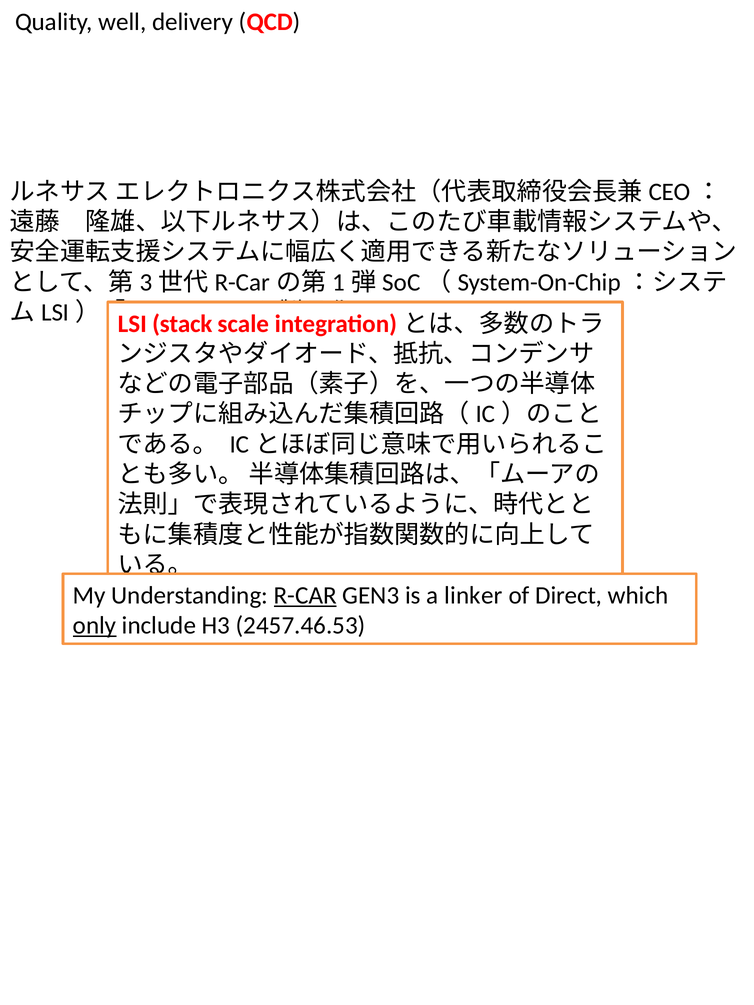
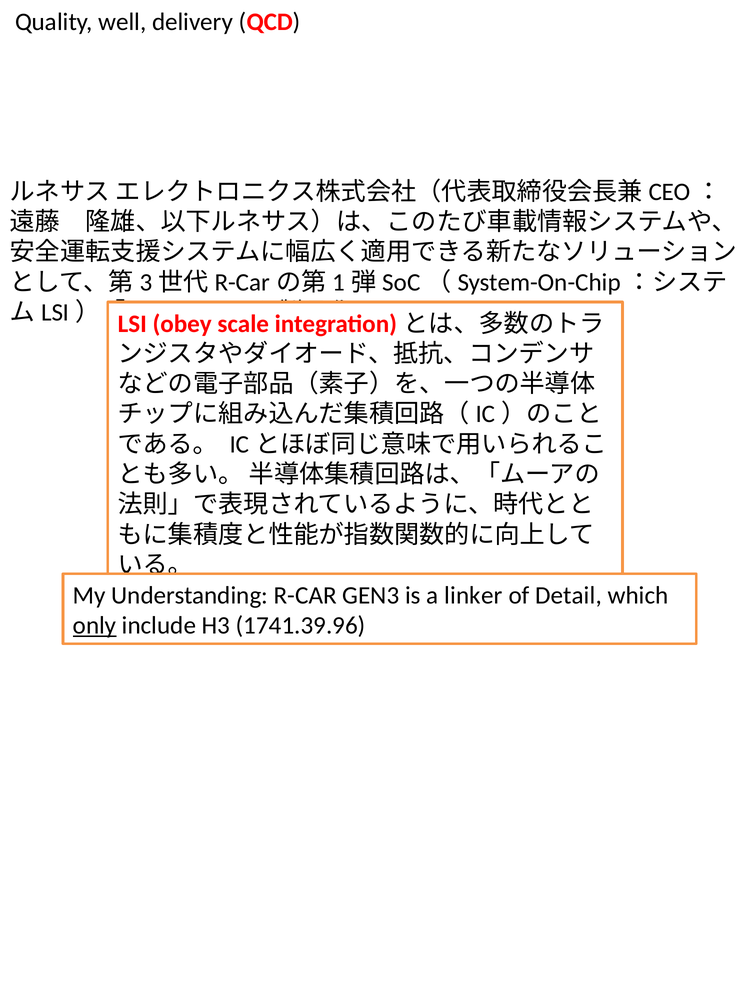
stack: stack -> obey
R-CAR underline: present -> none
Direct: Direct -> Detail
2457.46.53: 2457.46.53 -> 1741.39.96
